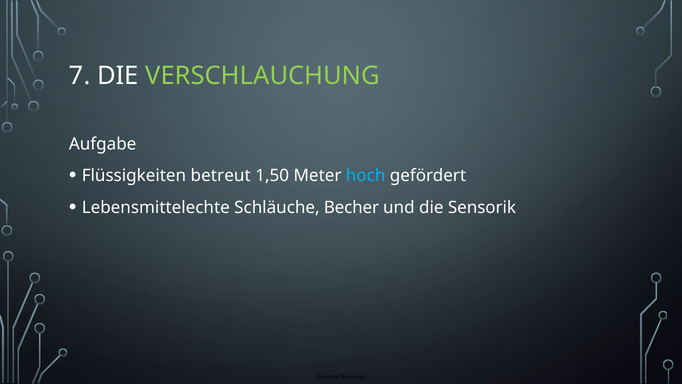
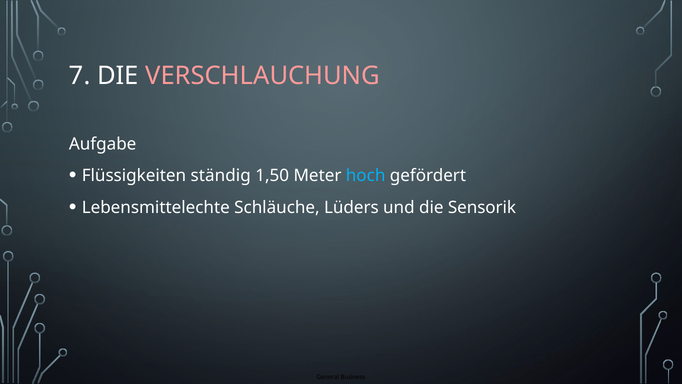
VERSCHLAUCHUNG colour: light green -> pink
betreut: betreut -> ständig
Becher: Becher -> Lüders
